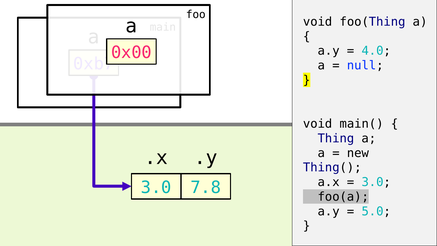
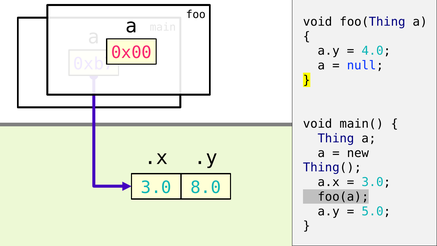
7.8: 7.8 -> 8.0
